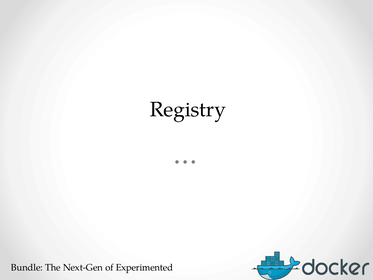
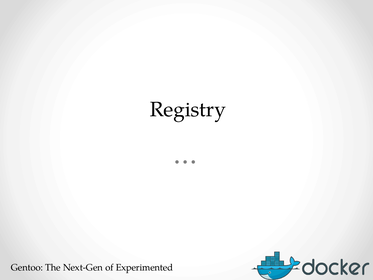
Bundle: Bundle -> Gentoo
